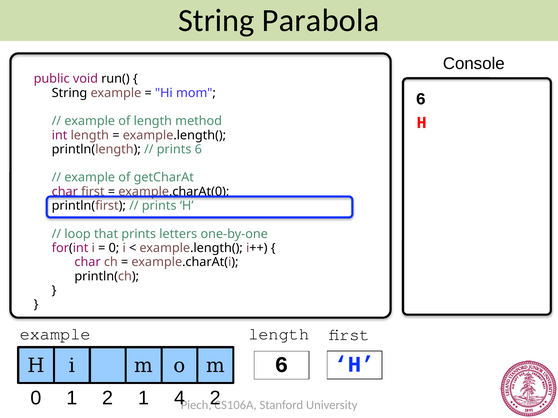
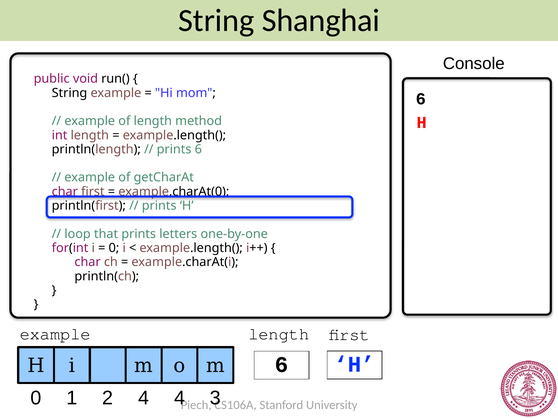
Parabola: Parabola -> Shanghai
2 1: 1 -> 4
4 2: 2 -> 3
